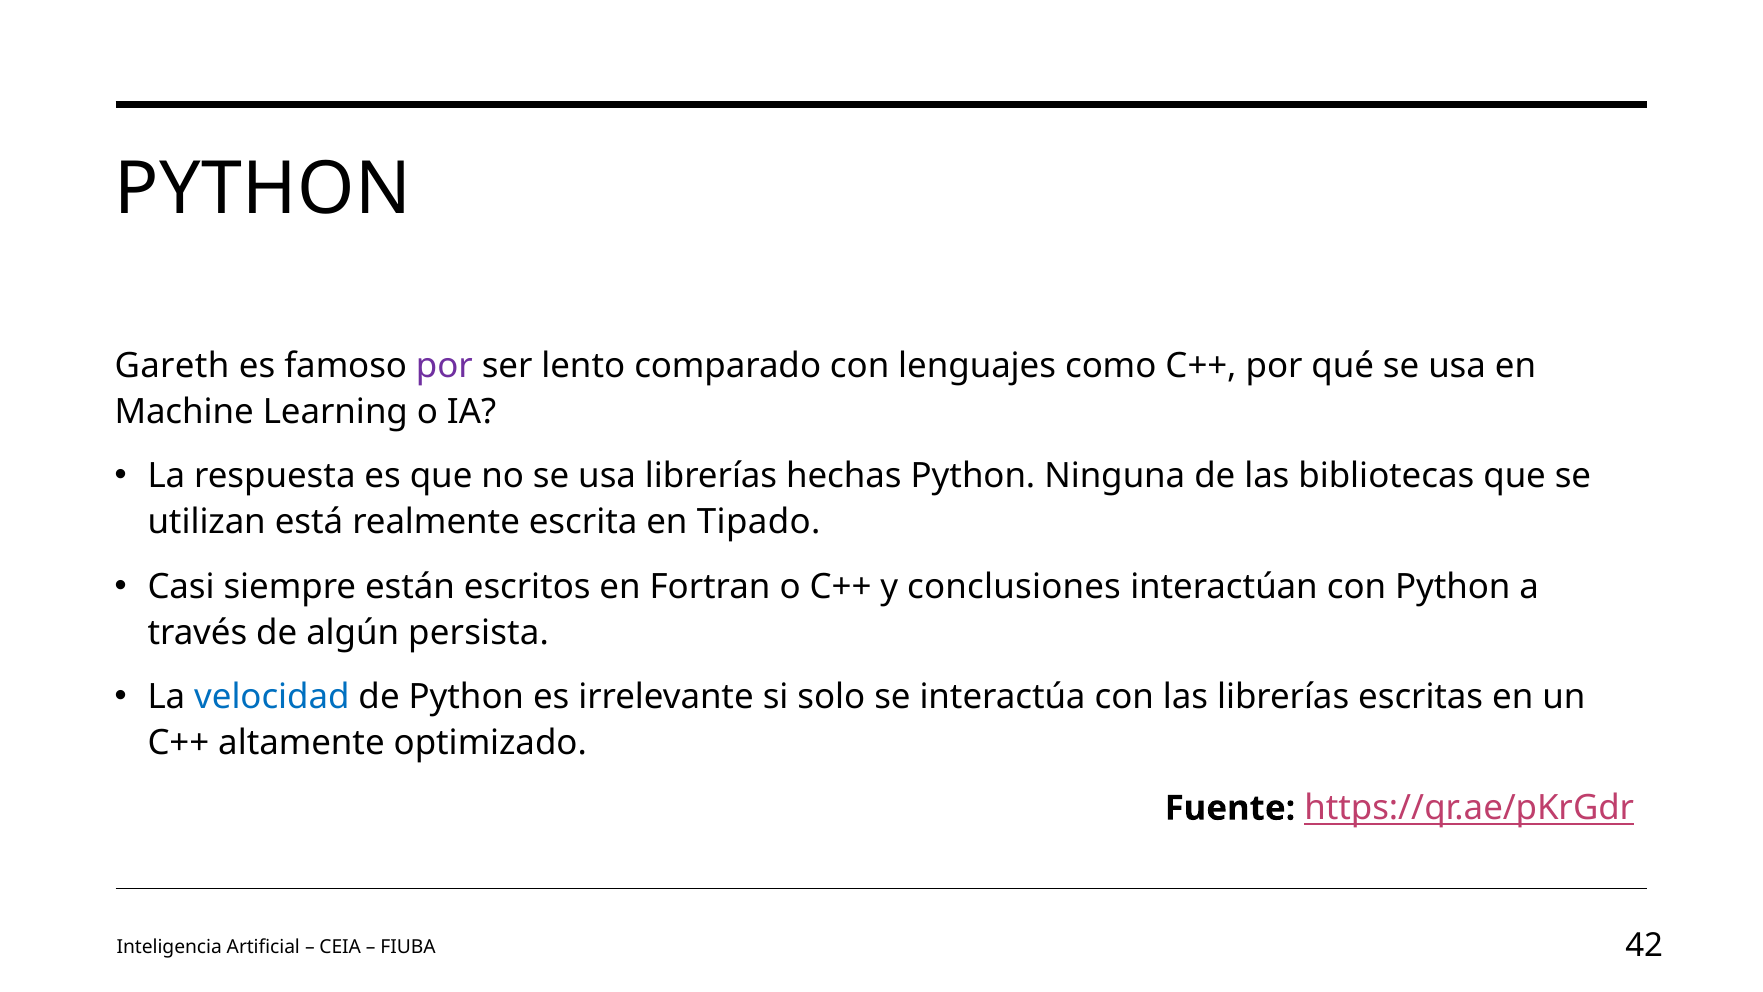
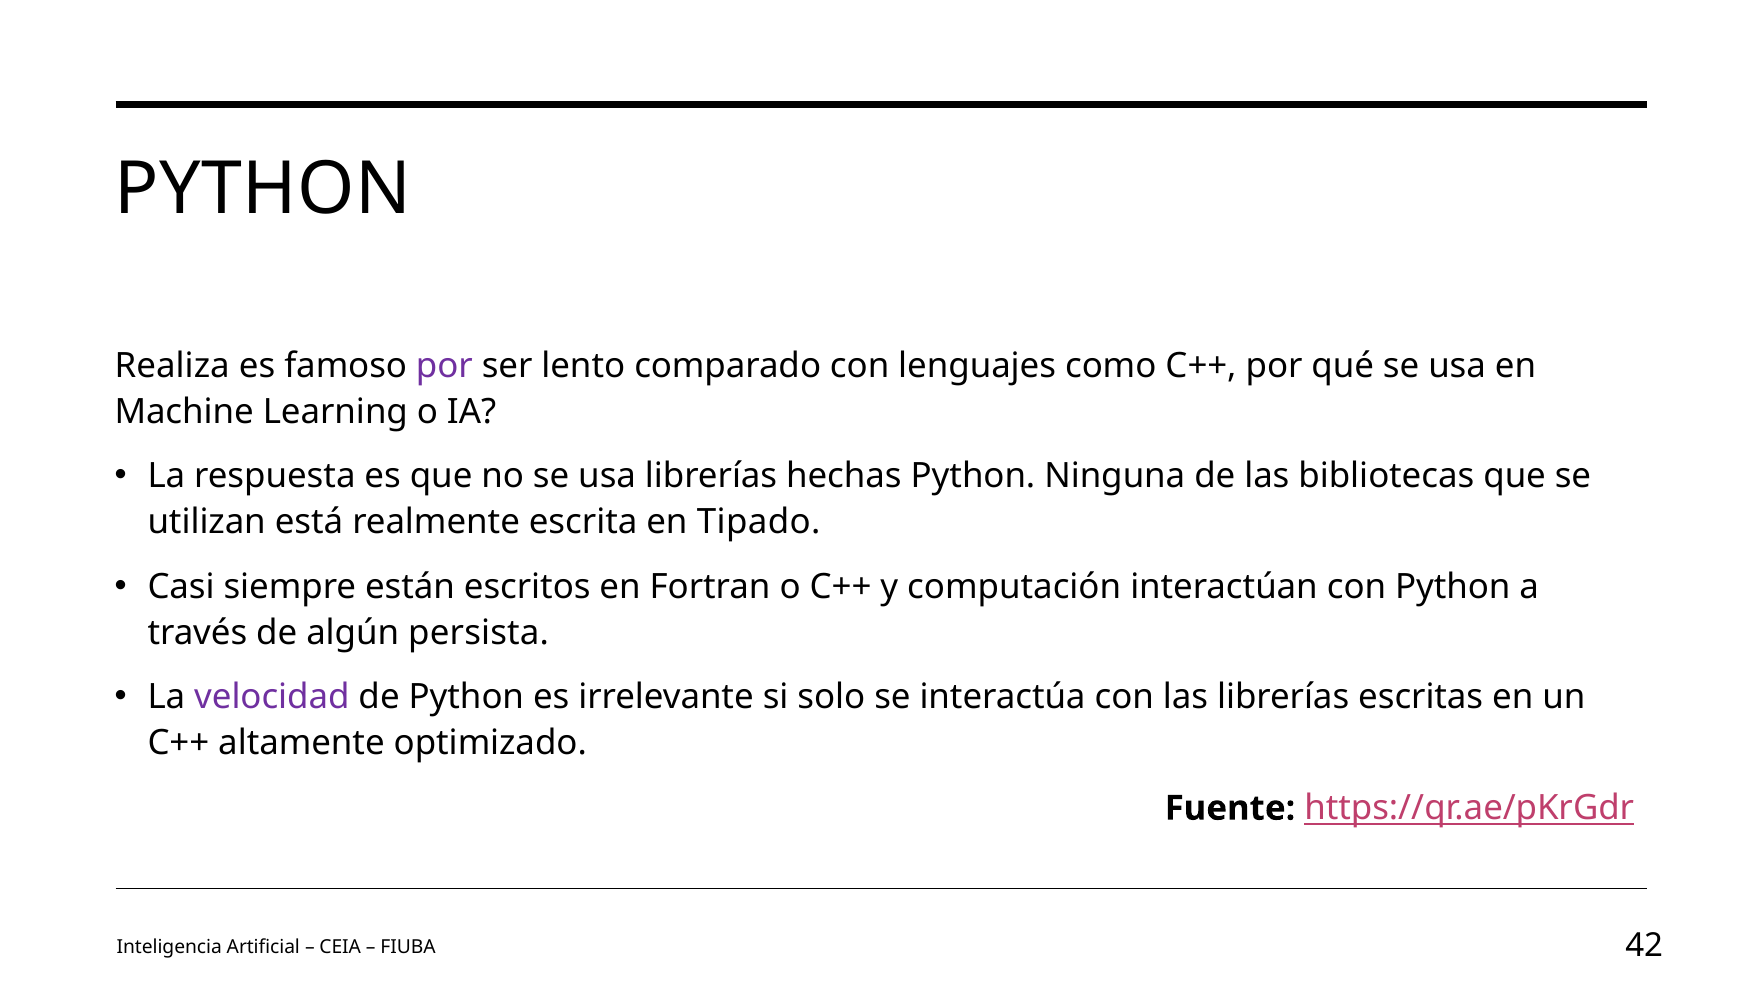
Gareth: Gareth -> Realiza
conclusiones: conclusiones -> computación
velocidad colour: blue -> purple
